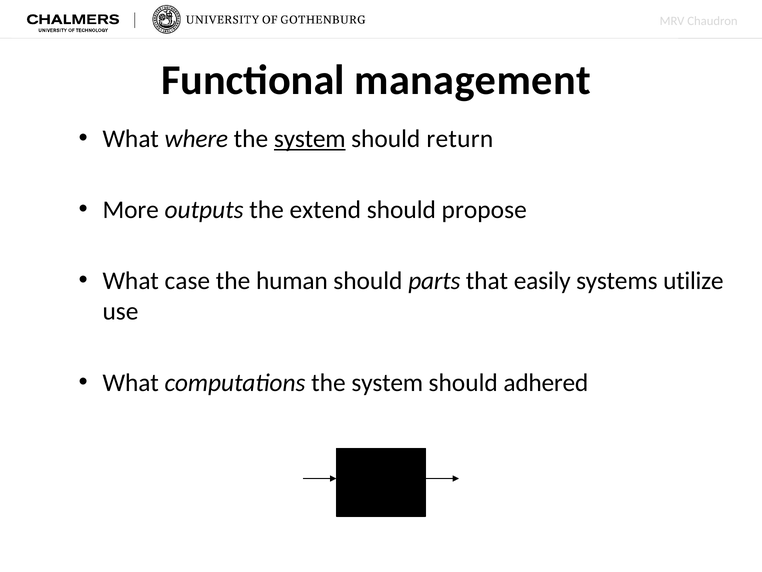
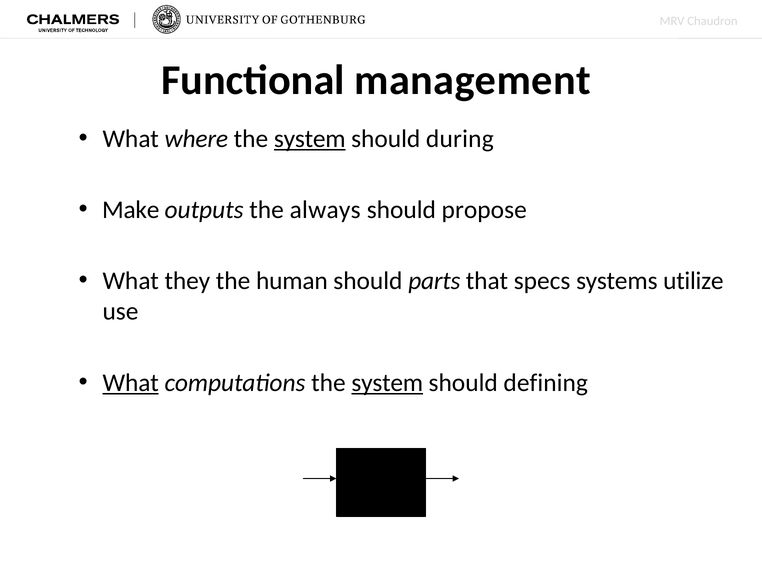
return: return -> during
More: More -> Make
extend: extend -> always
case: case -> they
easily: easily -> specs
What at (131, 382) underline: none -> present
system at (387, 382) underline: none -> present
adhered: adhered -> defining
